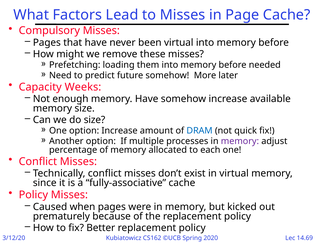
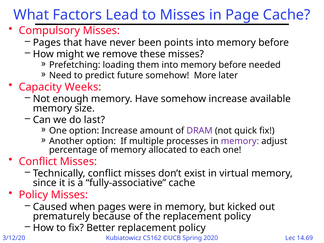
been virtual: virtual -> points
do size: size -> last
DRAM colour: blue -> purple
